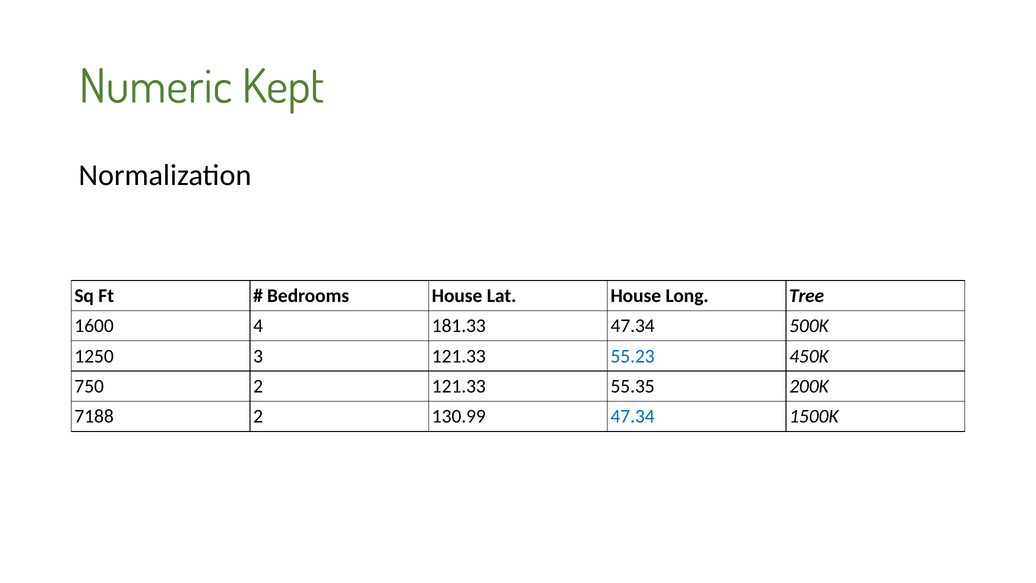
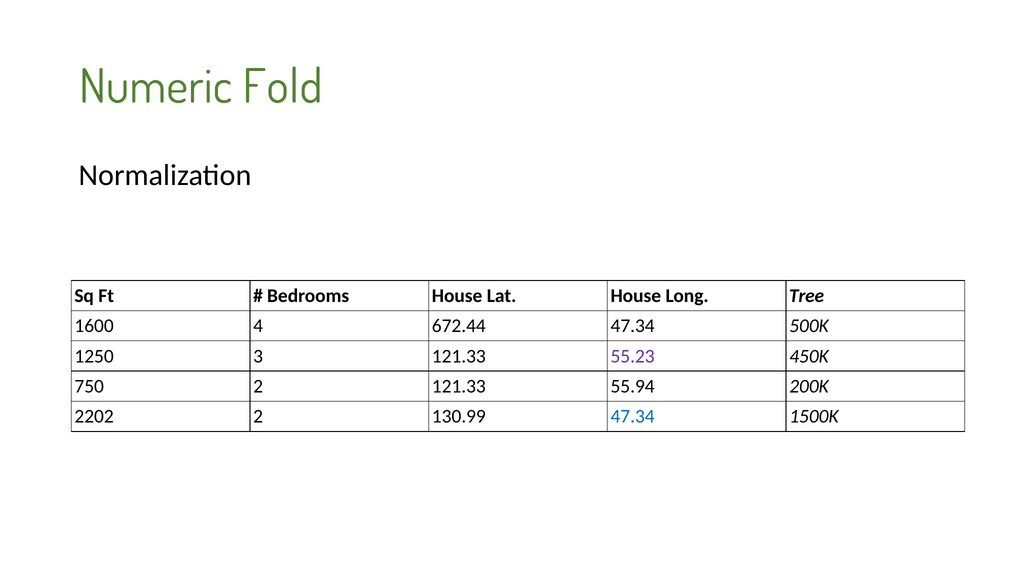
Kept: Kept -> Fold
181.33: 181.33 -> 672.44
55.23 colour: blue -> purple
55.35: 55.35 -> 55.94
7188: 7188 -> 2202
